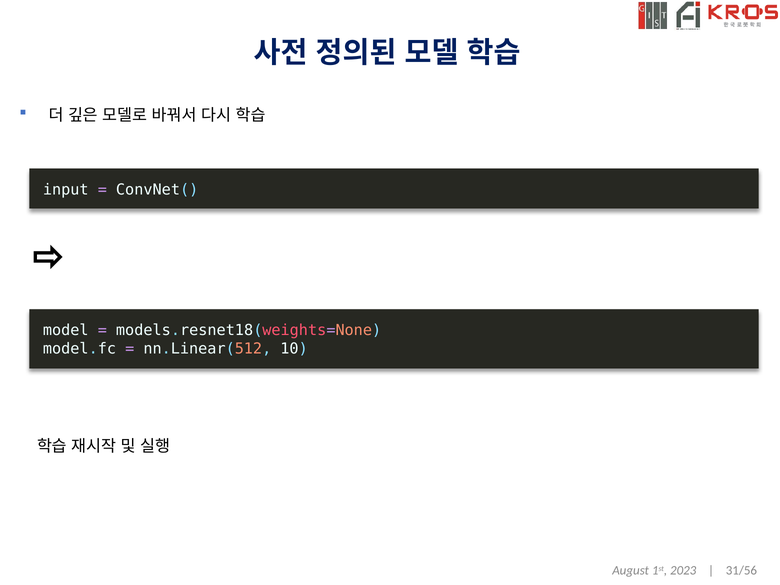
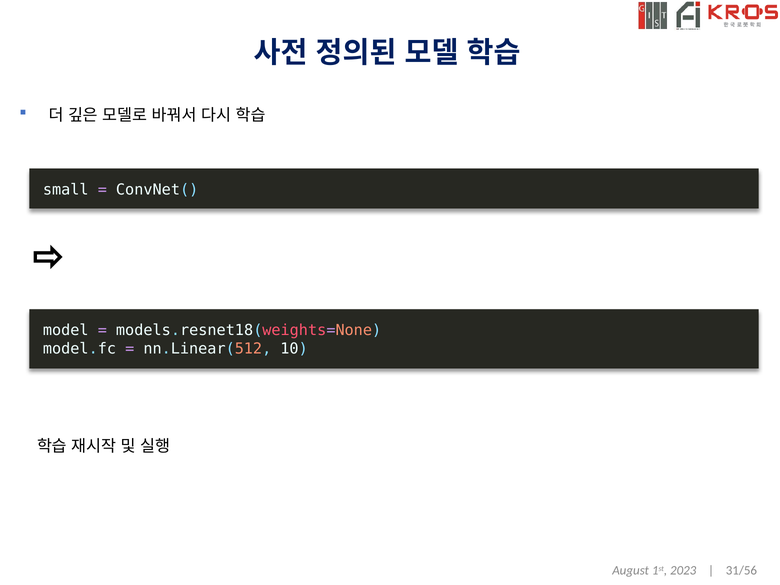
input: input -> small
